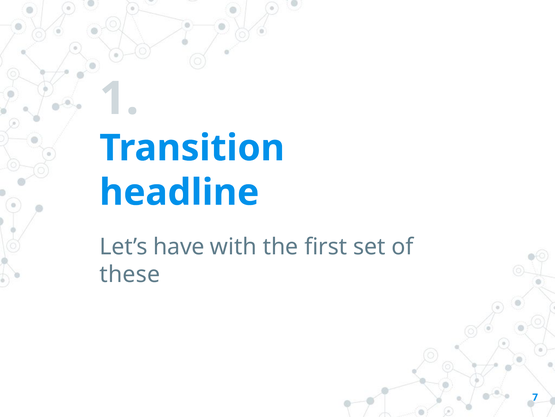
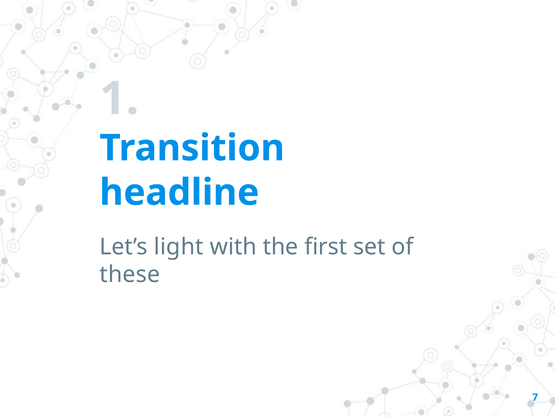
have: have -> light
